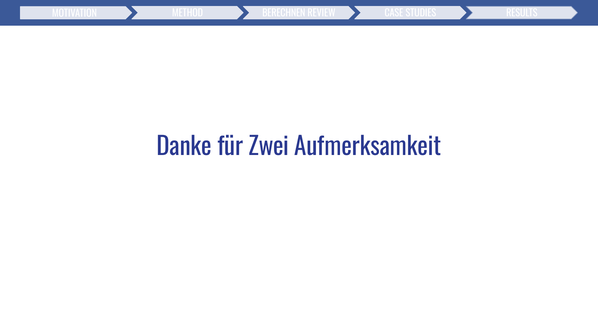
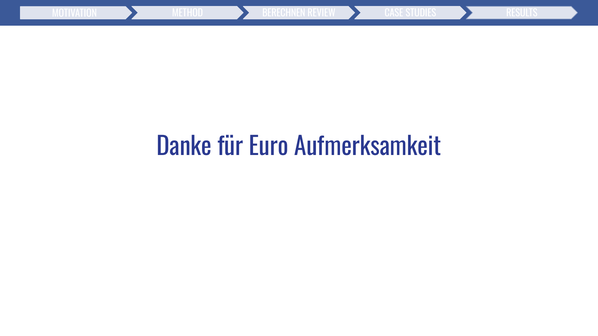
Zwei: Zwei -> Euro
